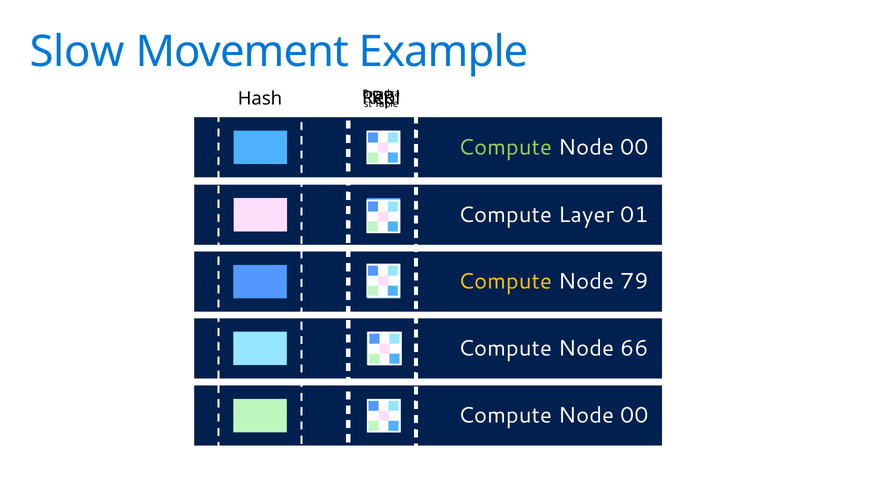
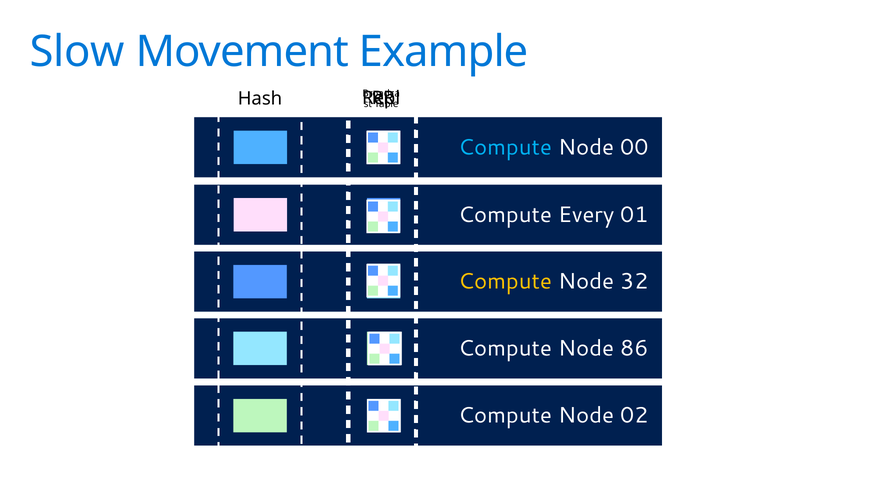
Compute at (505, 147) colour: light green -> light blue
Layer: Layer -> Every
79: 79 -> 32
66: 66 -> 86
00 at (634, 415): 00 -> 02
